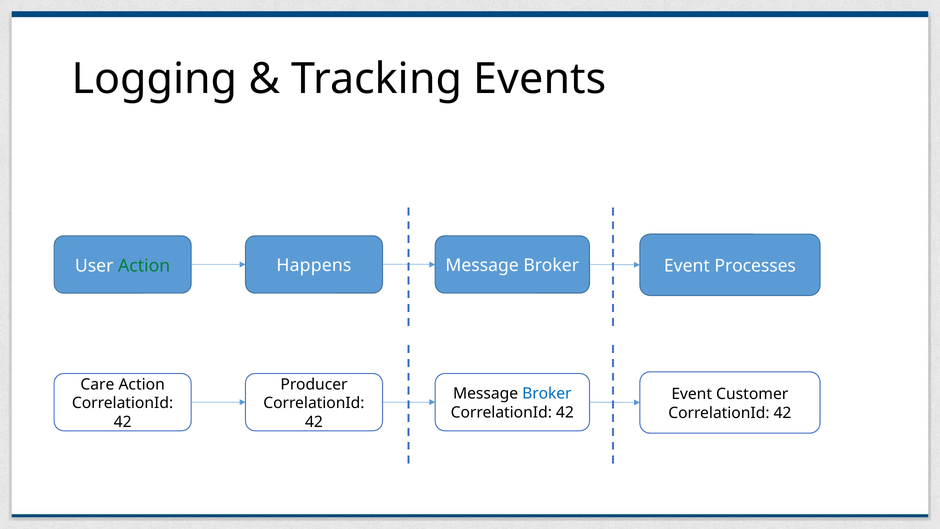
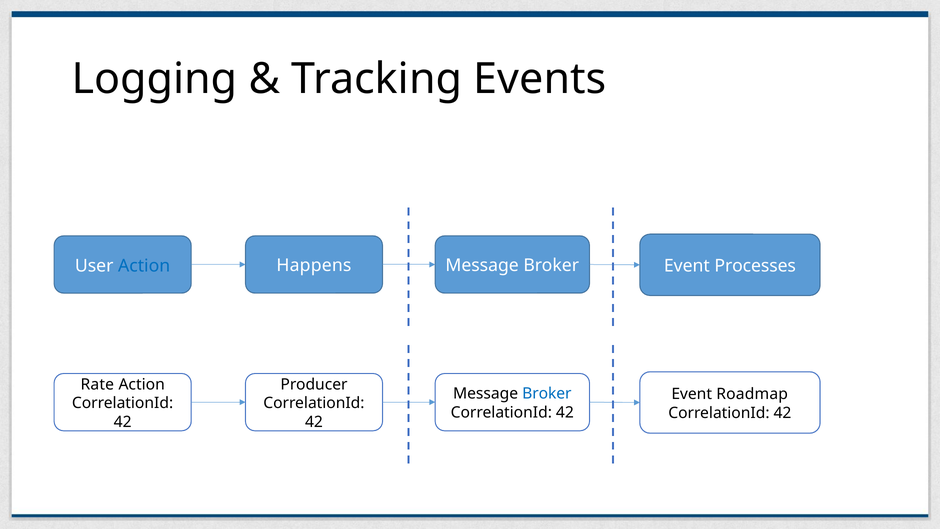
Action at (144, 266) colour: green -> blue
Care: Care -> Rate
Customer: Customer -> Roadmap
